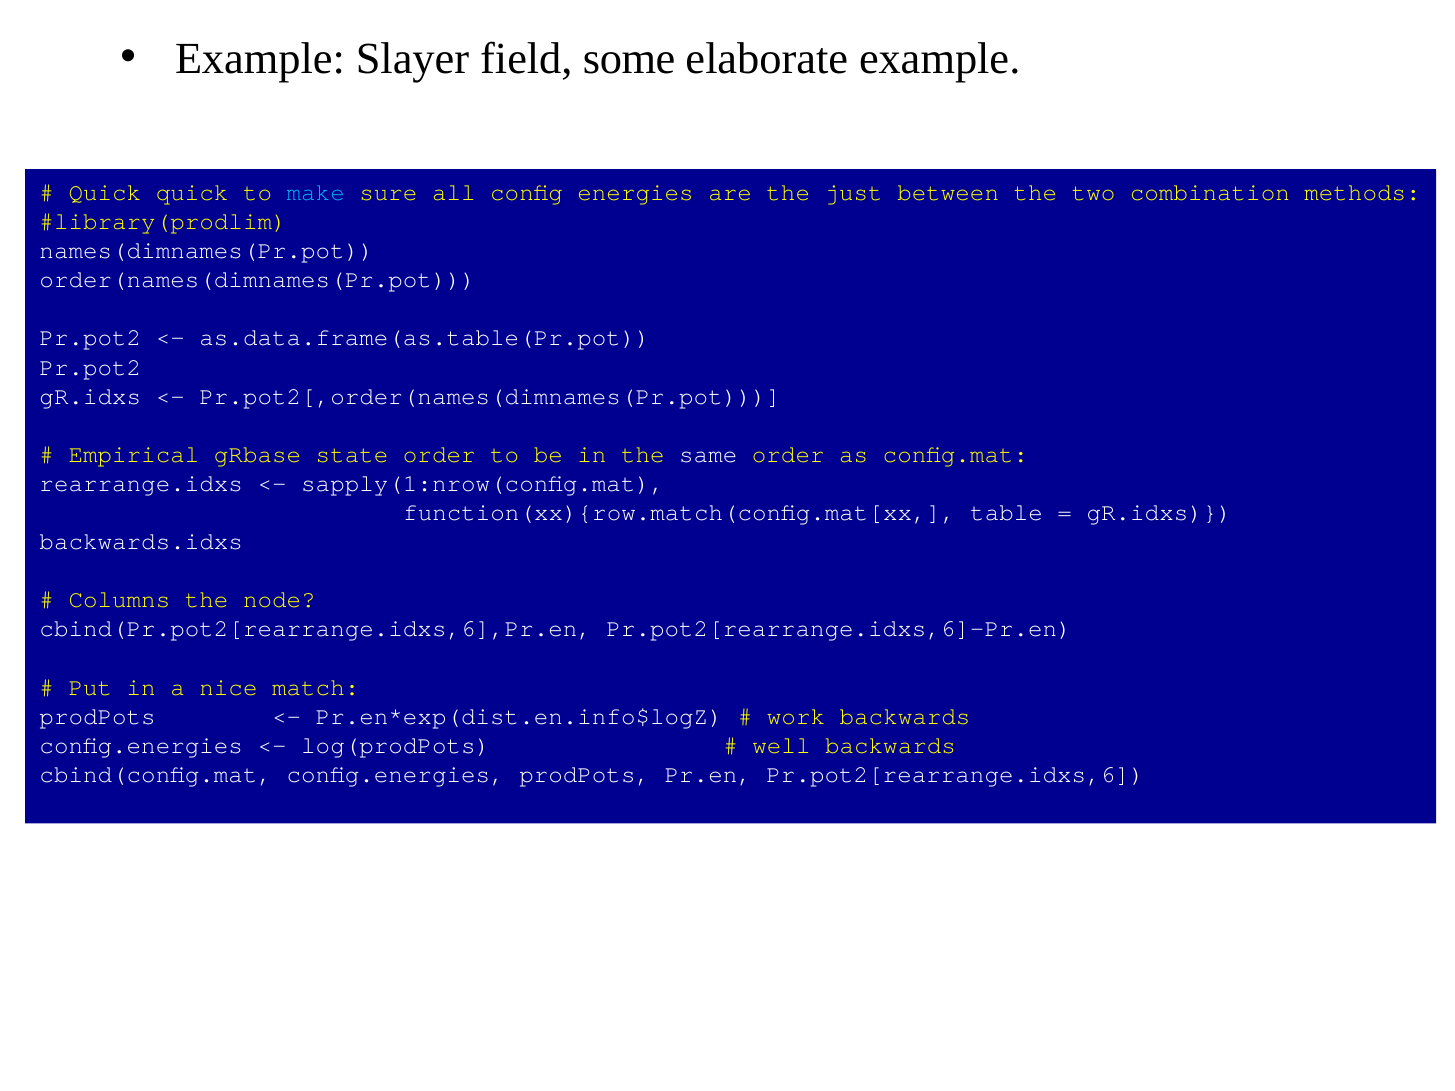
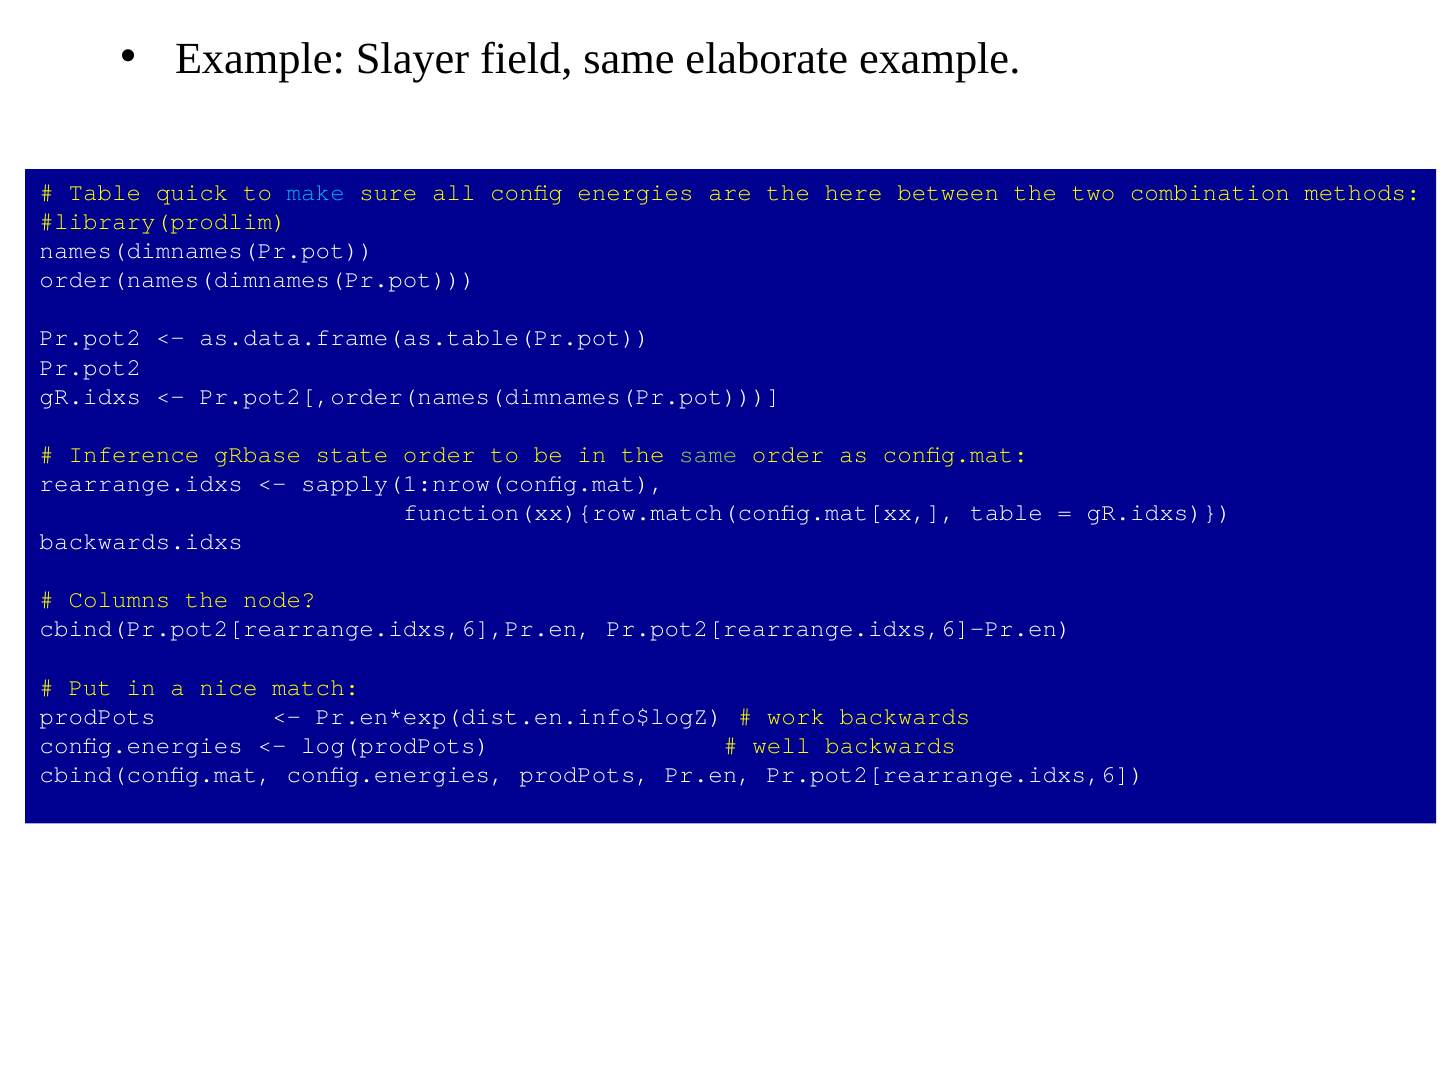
field some: some -> same
Quick at (105, 192): Quick -> Table
just: just -> here
Empirical: Empirical -> Inference
same at (708, 454) colour: white -> light green
